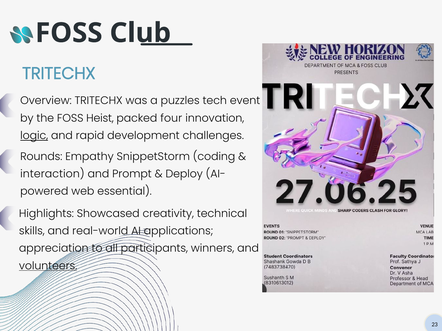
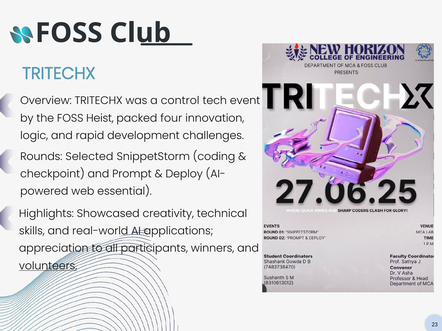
puzzles: puzzles -> control
logic underline: present -> none
Empathy: Empathy -> Selected
interaction: interaction -> checkpoint
